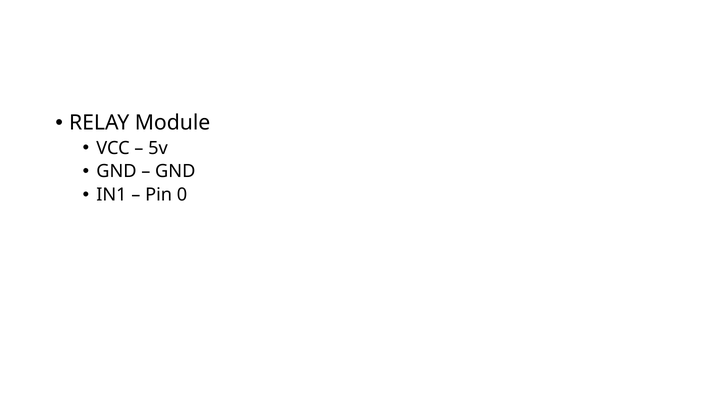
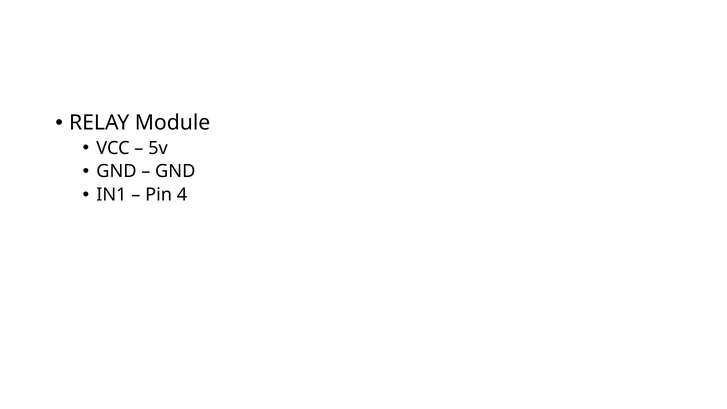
0: 0 -> 4
